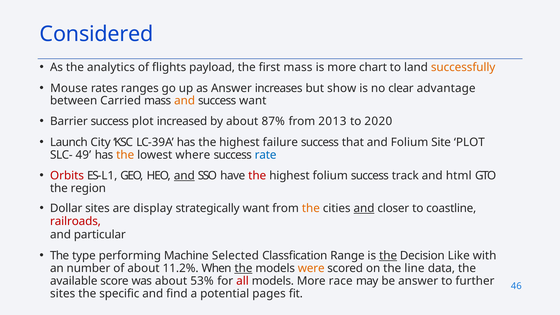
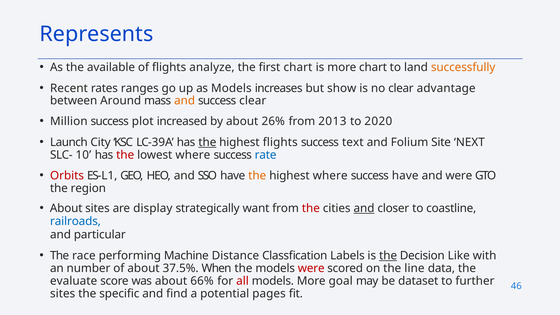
Considered: Considered -> Represents
analytics: analytics -> available
payload: payload -> analyze
first mass: mass -> chart
Mouse: Mouse -> Recent
as Answer: Answer -> Models
Carried: Carried -> Around
success want: want -> clear
Barrier: Barrier -> Million
87%: 87% -> 26%
the at (207, 142) underline: none -> present
highest failure: failure -> flights
that: that -> text
Site PLOT: PLOT -> NEXT
49: 49 -> 10
the at (125, 155) colour: orange -> red
and at (184, 176) underline: present -> none
the at (257, 176) colour: red -> orange
highest folium: folium -> where
success track: track -> have
and html: html -> were
Dollar at (66, 208): Dollar -> About
the at (311, 208) colour: orange -> red
railroads colour: red -> blue
type: type -> race
Selected: Selected -> Distance
Range: Range -> Labels
11.2%: 11.2% -> 37.5%
the at (243, 268) underline: present -> none
were at (311, 268) colour: orange -> red
available: available -> evaluate
53%: 53% -> 66%
race: race -> goal
be answer: answer -> dataset
